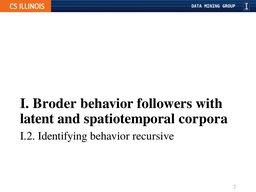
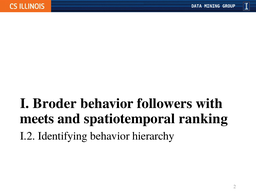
latent: latent -> meets
corpora: corpora -> ranking
recursive: recursive -> hierarchy
